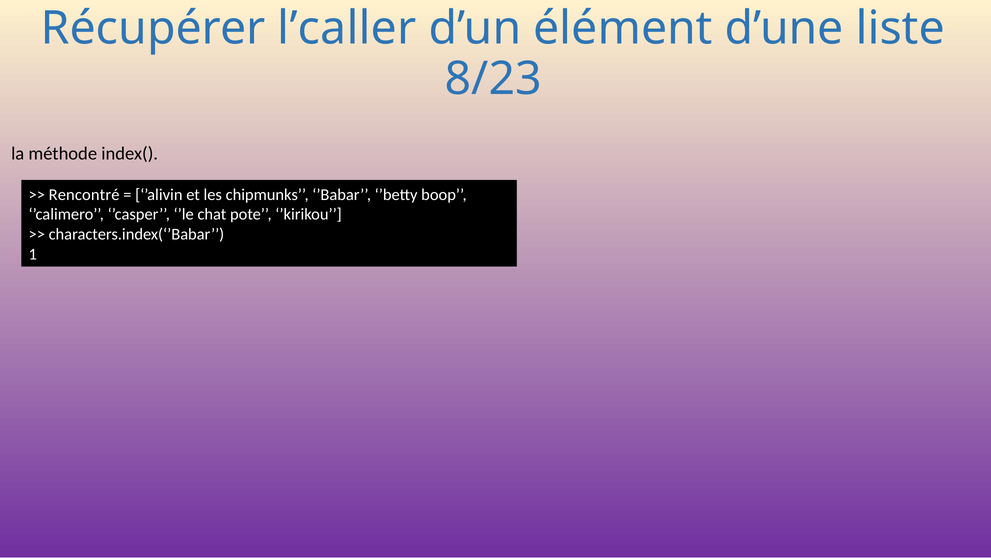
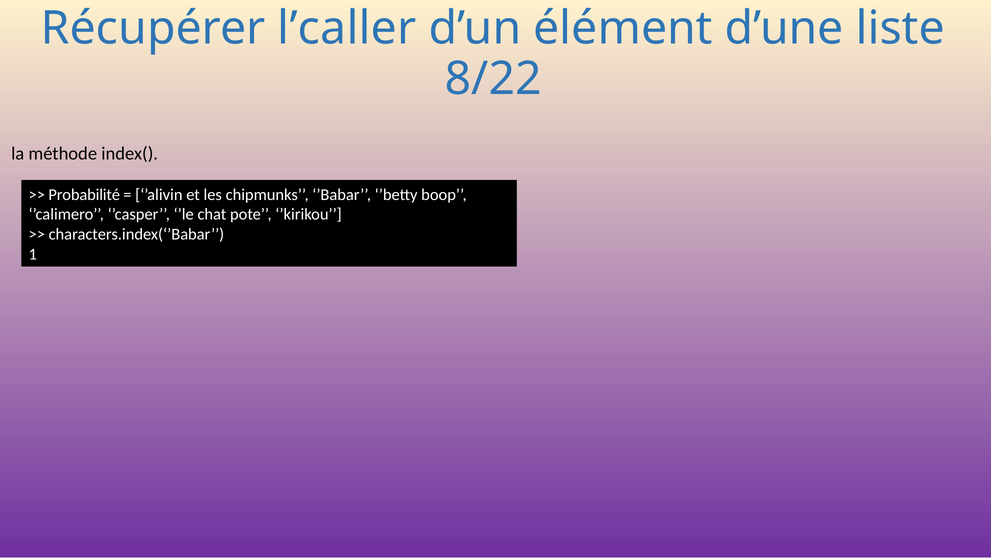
8/23: 8/23 -> 8/22
Rencontré: Rencontré -> Probabilité
